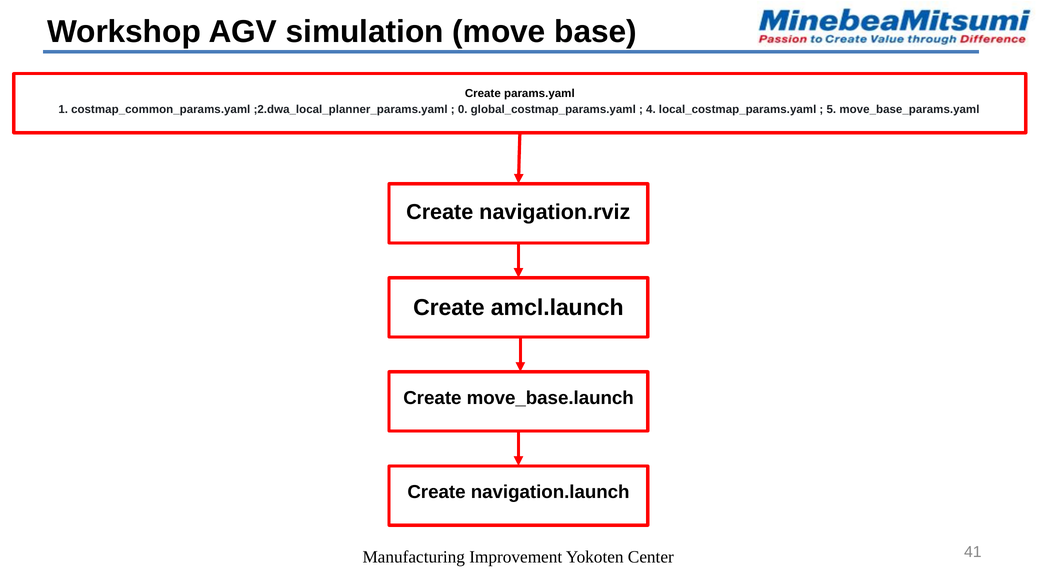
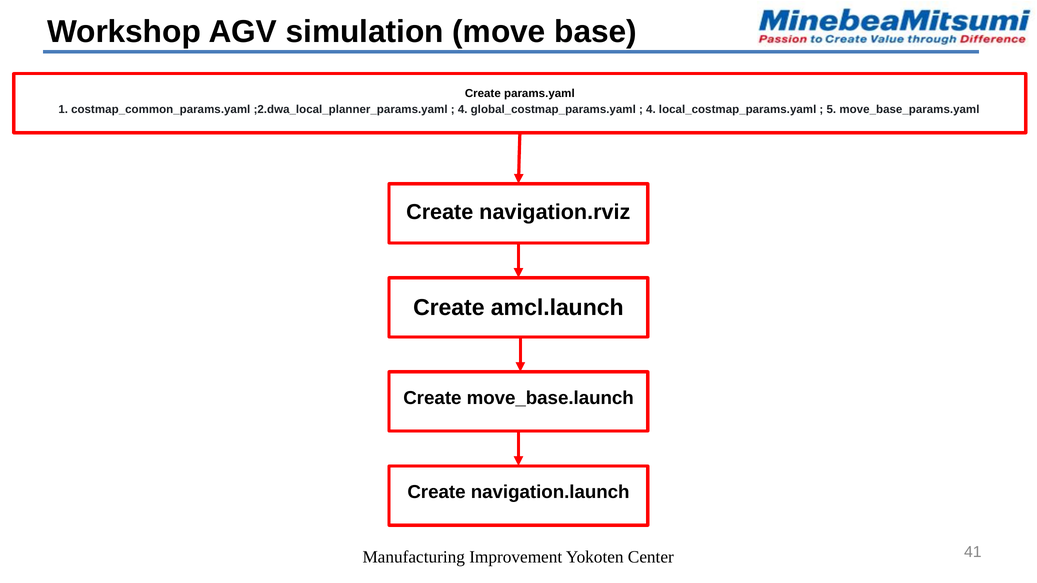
0 at (463, 109): 0 -> 4
